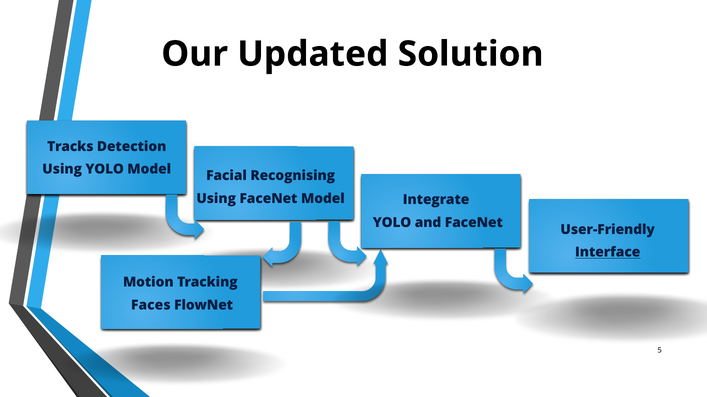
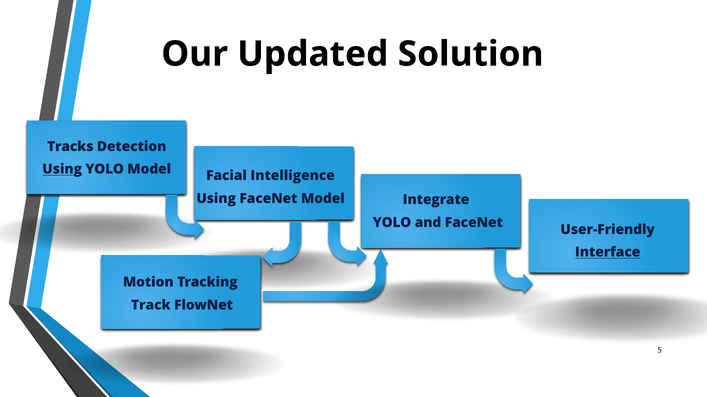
Using at (62, 170) underline: none -> present
Recognising: Recognising -> Intelligence
Faces: Faces -> Track
